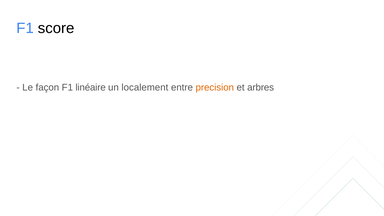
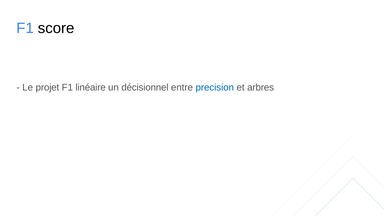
façon: façon -> projet
localement: localement -> décisionnel
precision colour: orange -> blue
